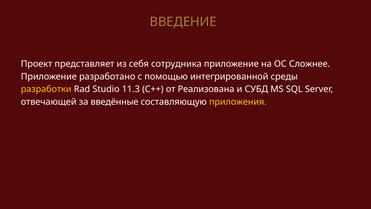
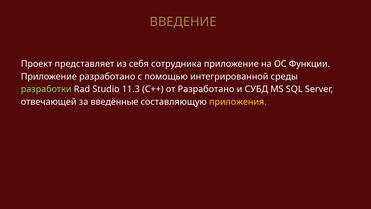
Сложнее: Сложнее -> Функции
разработки colour: yellow -> light green
от Реализована: Реализована -> Разработано
